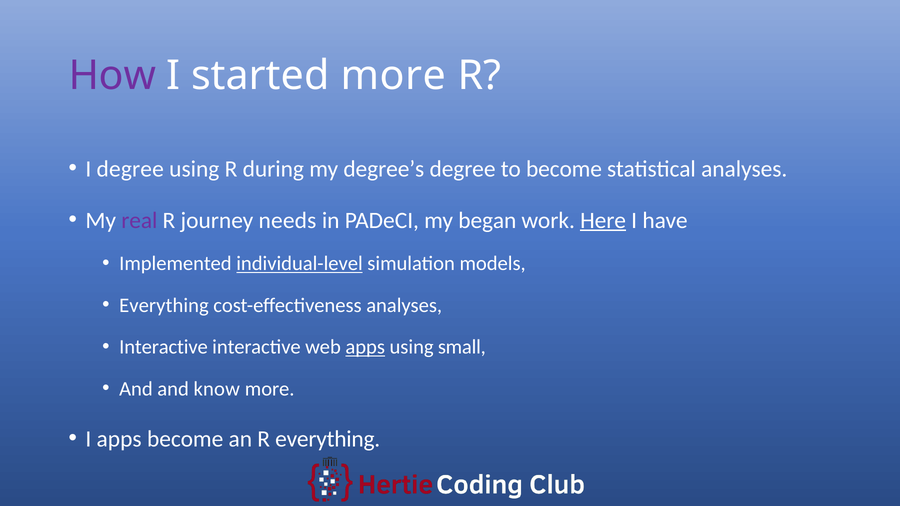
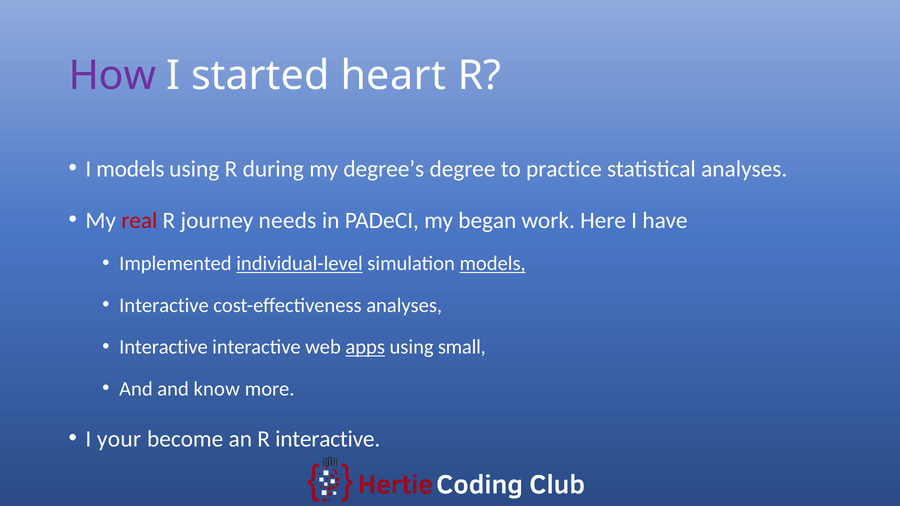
started more: more -> heart
I degree: degree -> models
to become: become -> practice
real colour: purple -> red
Here underline: present -> none
models at (493, 264) underline: none -> present
Everything at (164, 305): Everything -> Interactive
I apps: apps -> your
R everything: everything -> interactive
